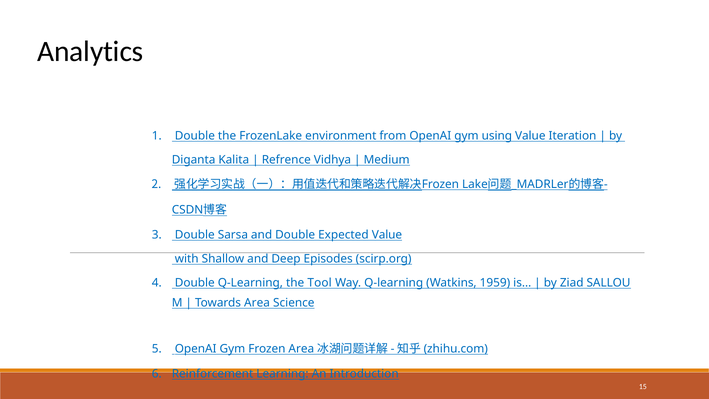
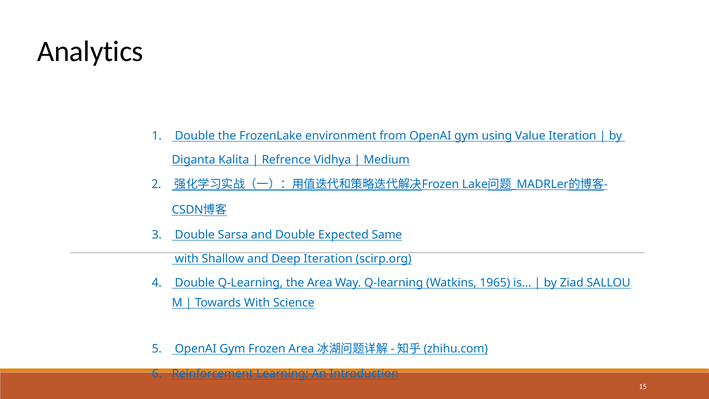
Expected Value: Value -> Same
Deep Episodes: Episodes -> Iteration
the Tool: Tool -> Area
1959: 1959 -> 1965
Towards Area: Area -> With
